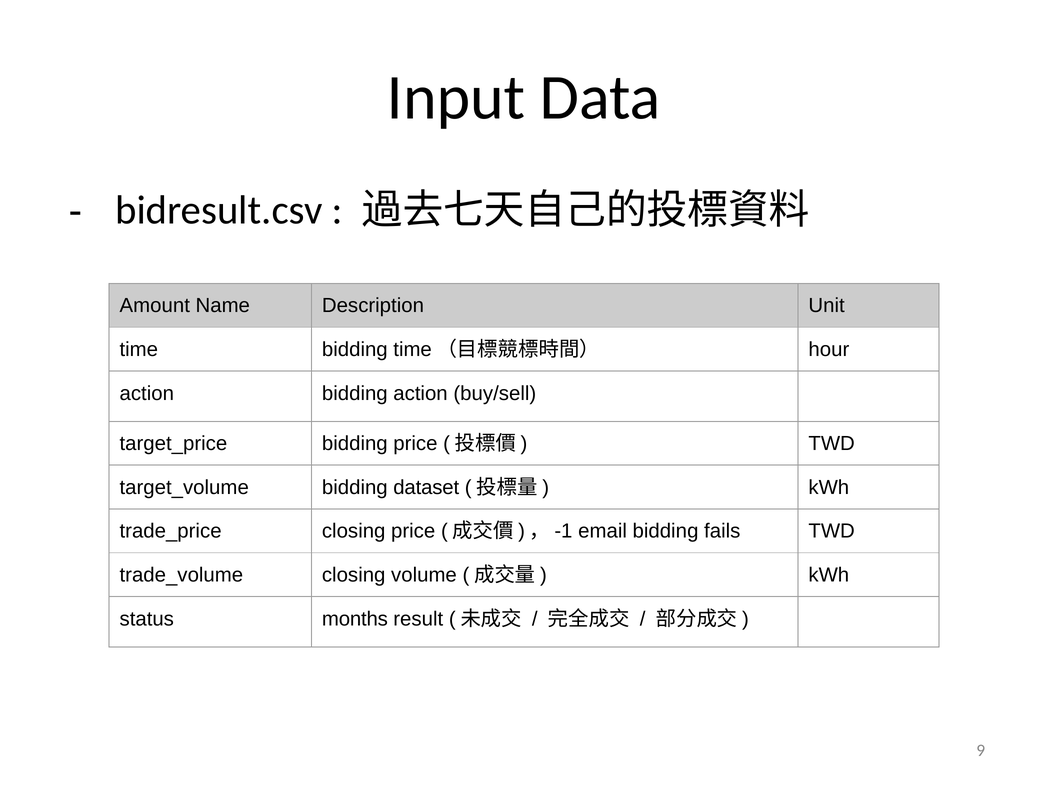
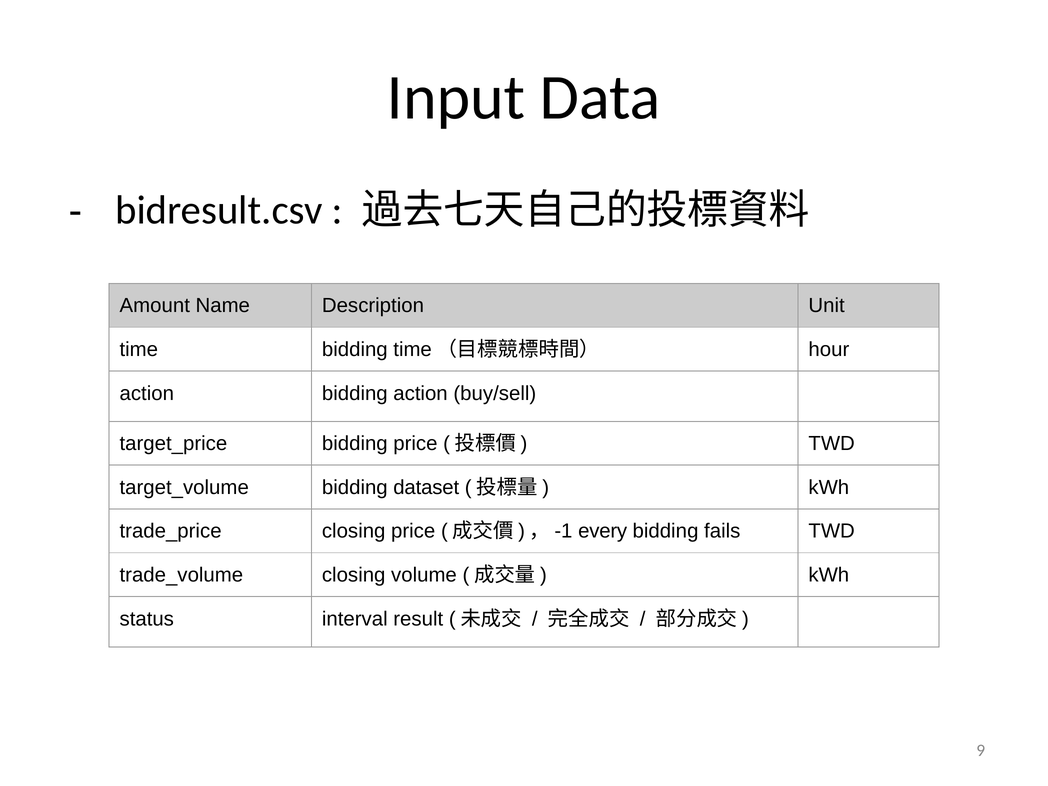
email: email -> every
months: months -> interval
